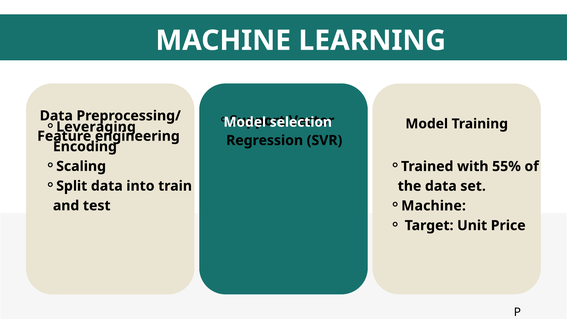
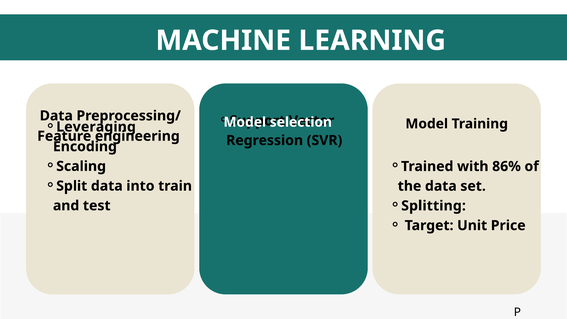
55%: 55% -> 86%
Machine at (434, 206): Machine -> Splitting
